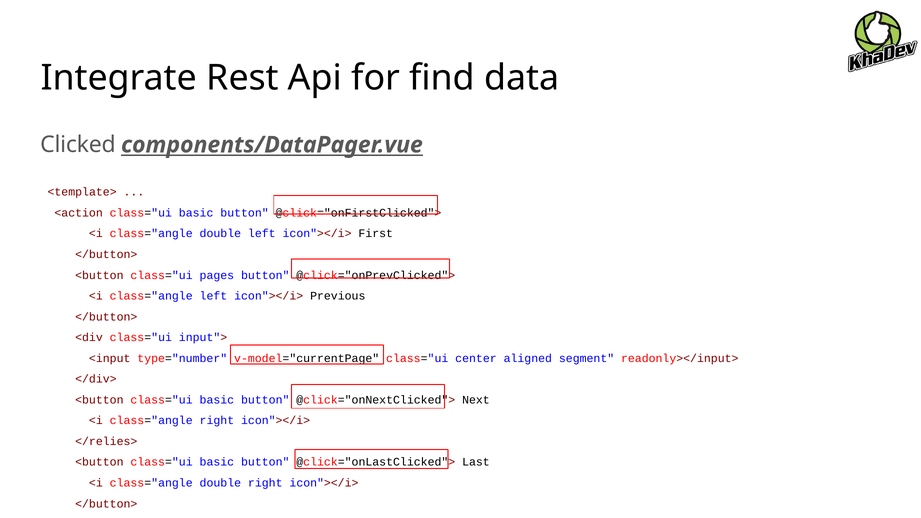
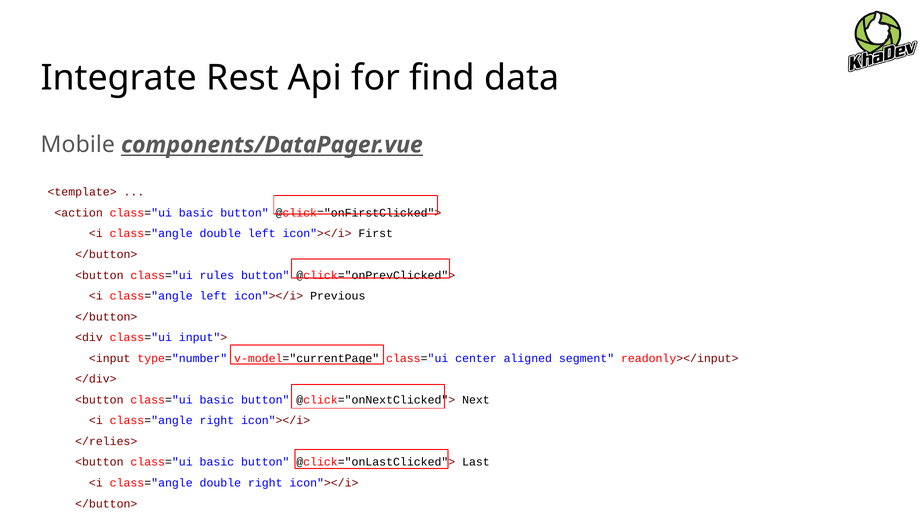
Clicked: Clicked -> Mobile
pages: pages -> rules
